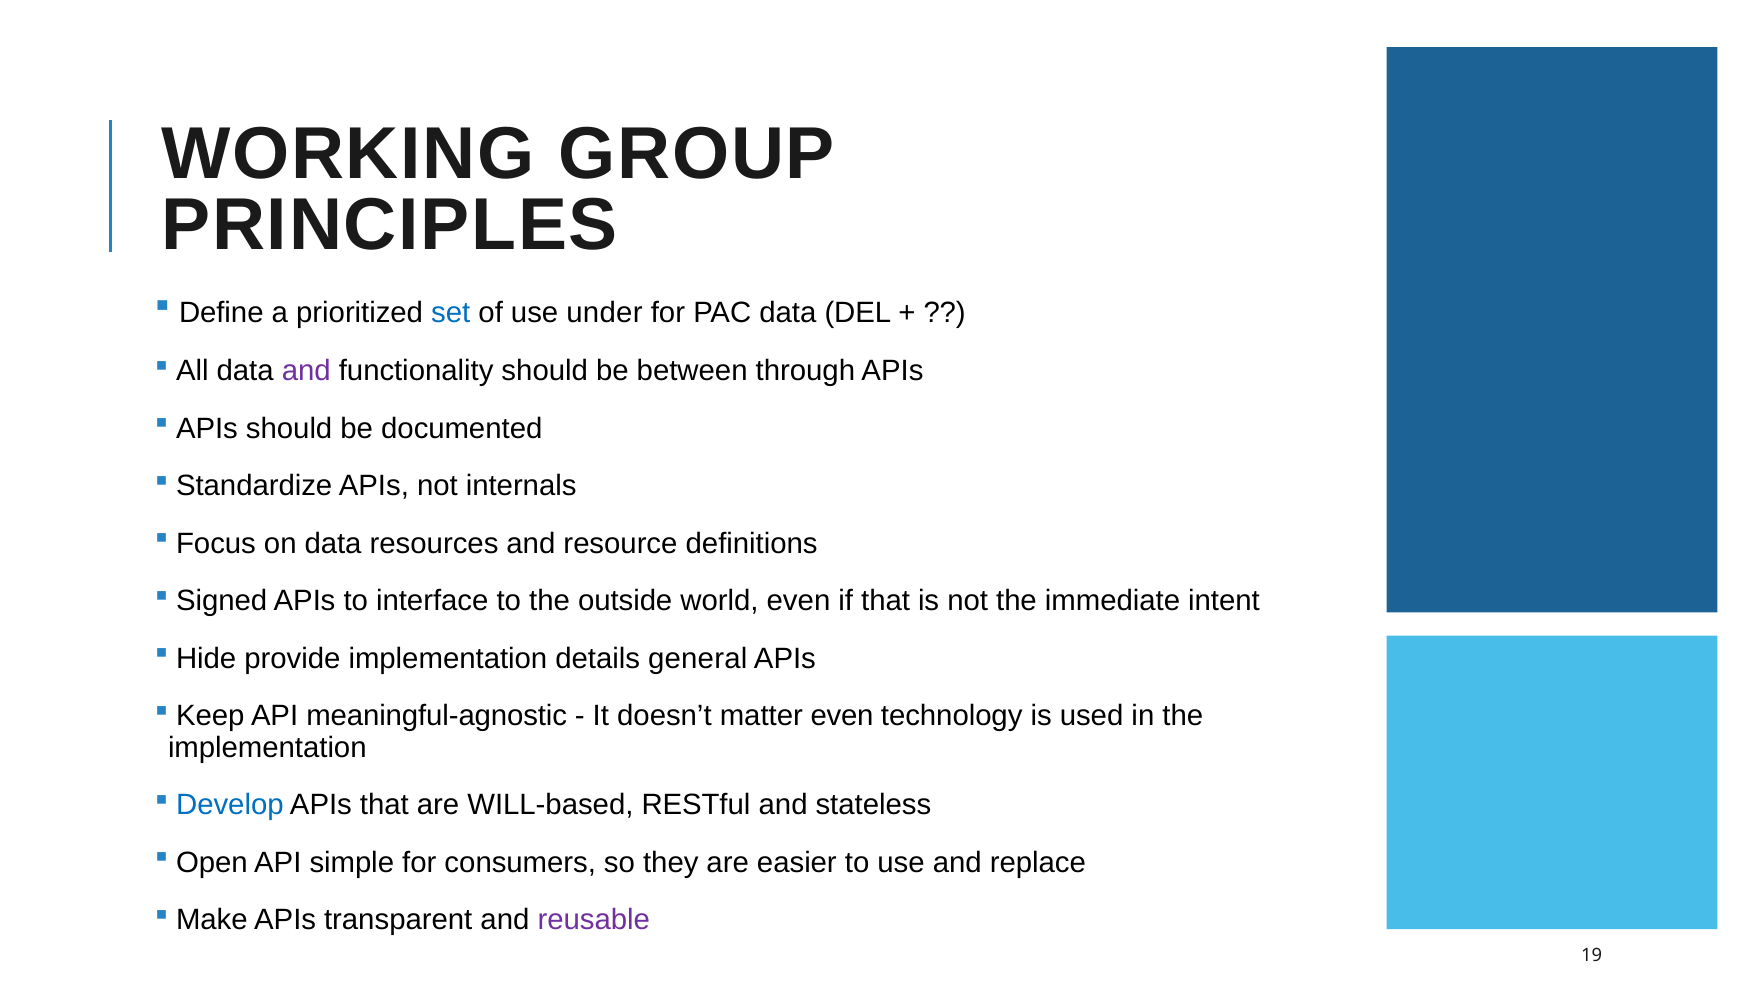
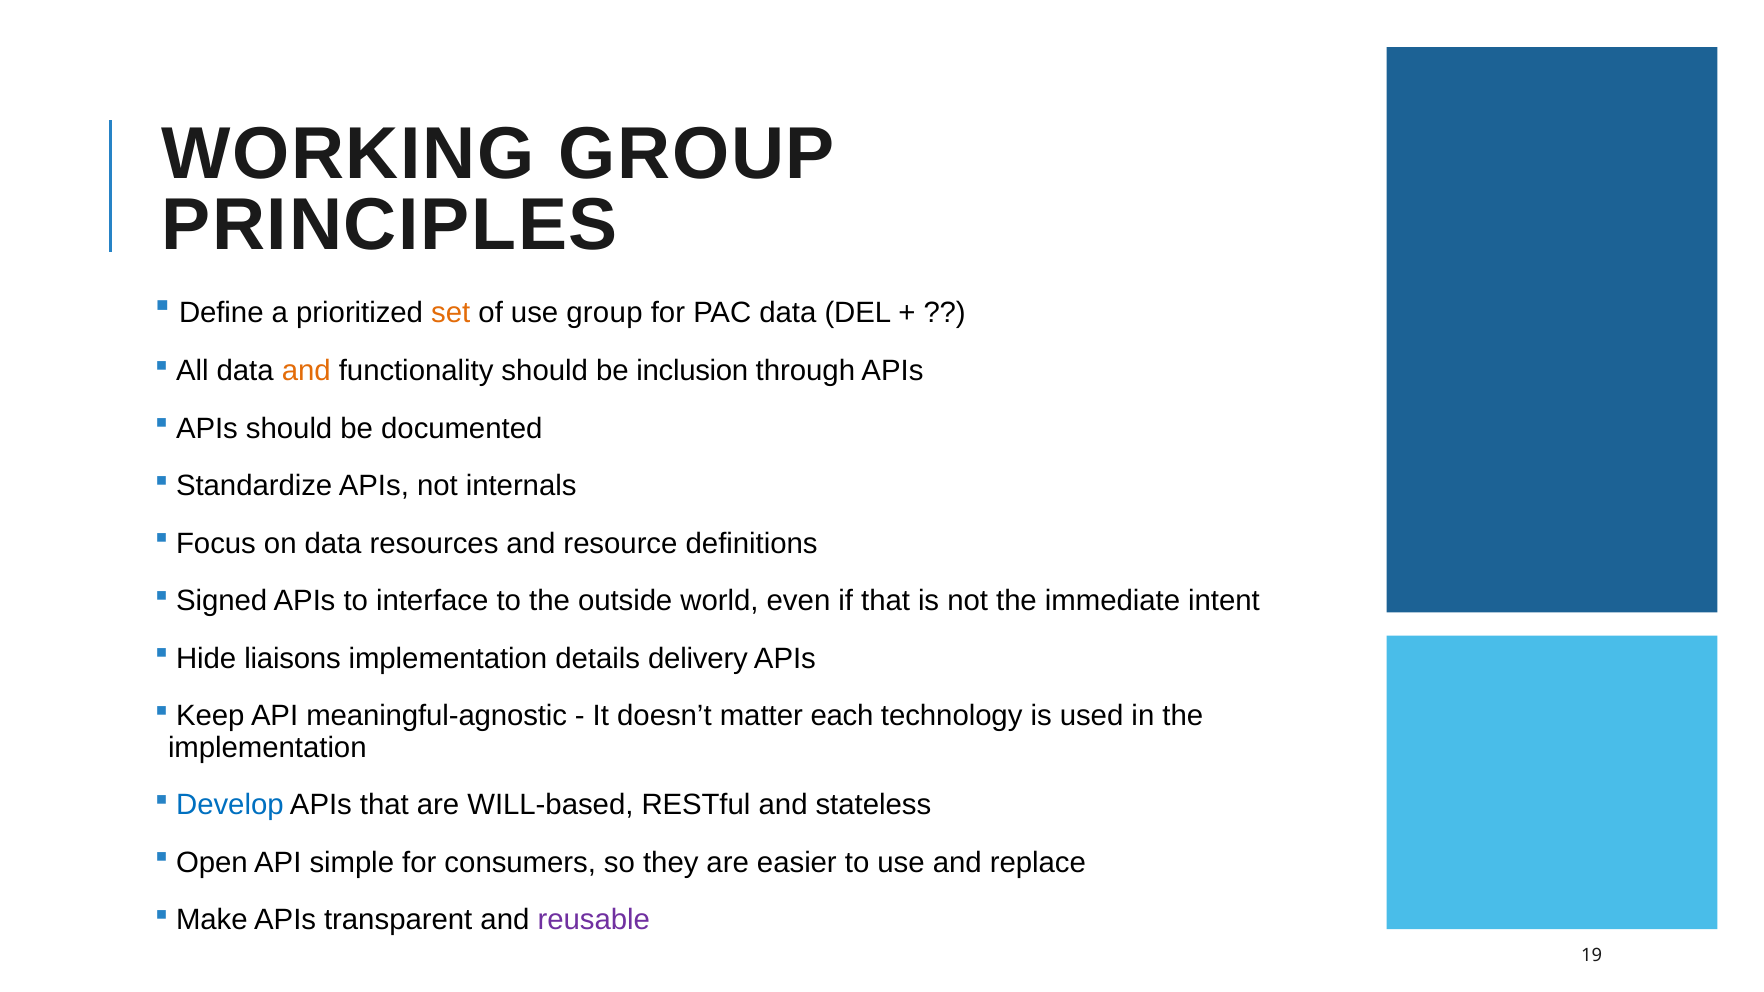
set colour: blue -> orange
use under: under -> group
and at (306, 371) colour: purple -> orange
between: between -> inclusion
provide: provide -> liaisons
general: general -> delivery
matter even: even -> each
